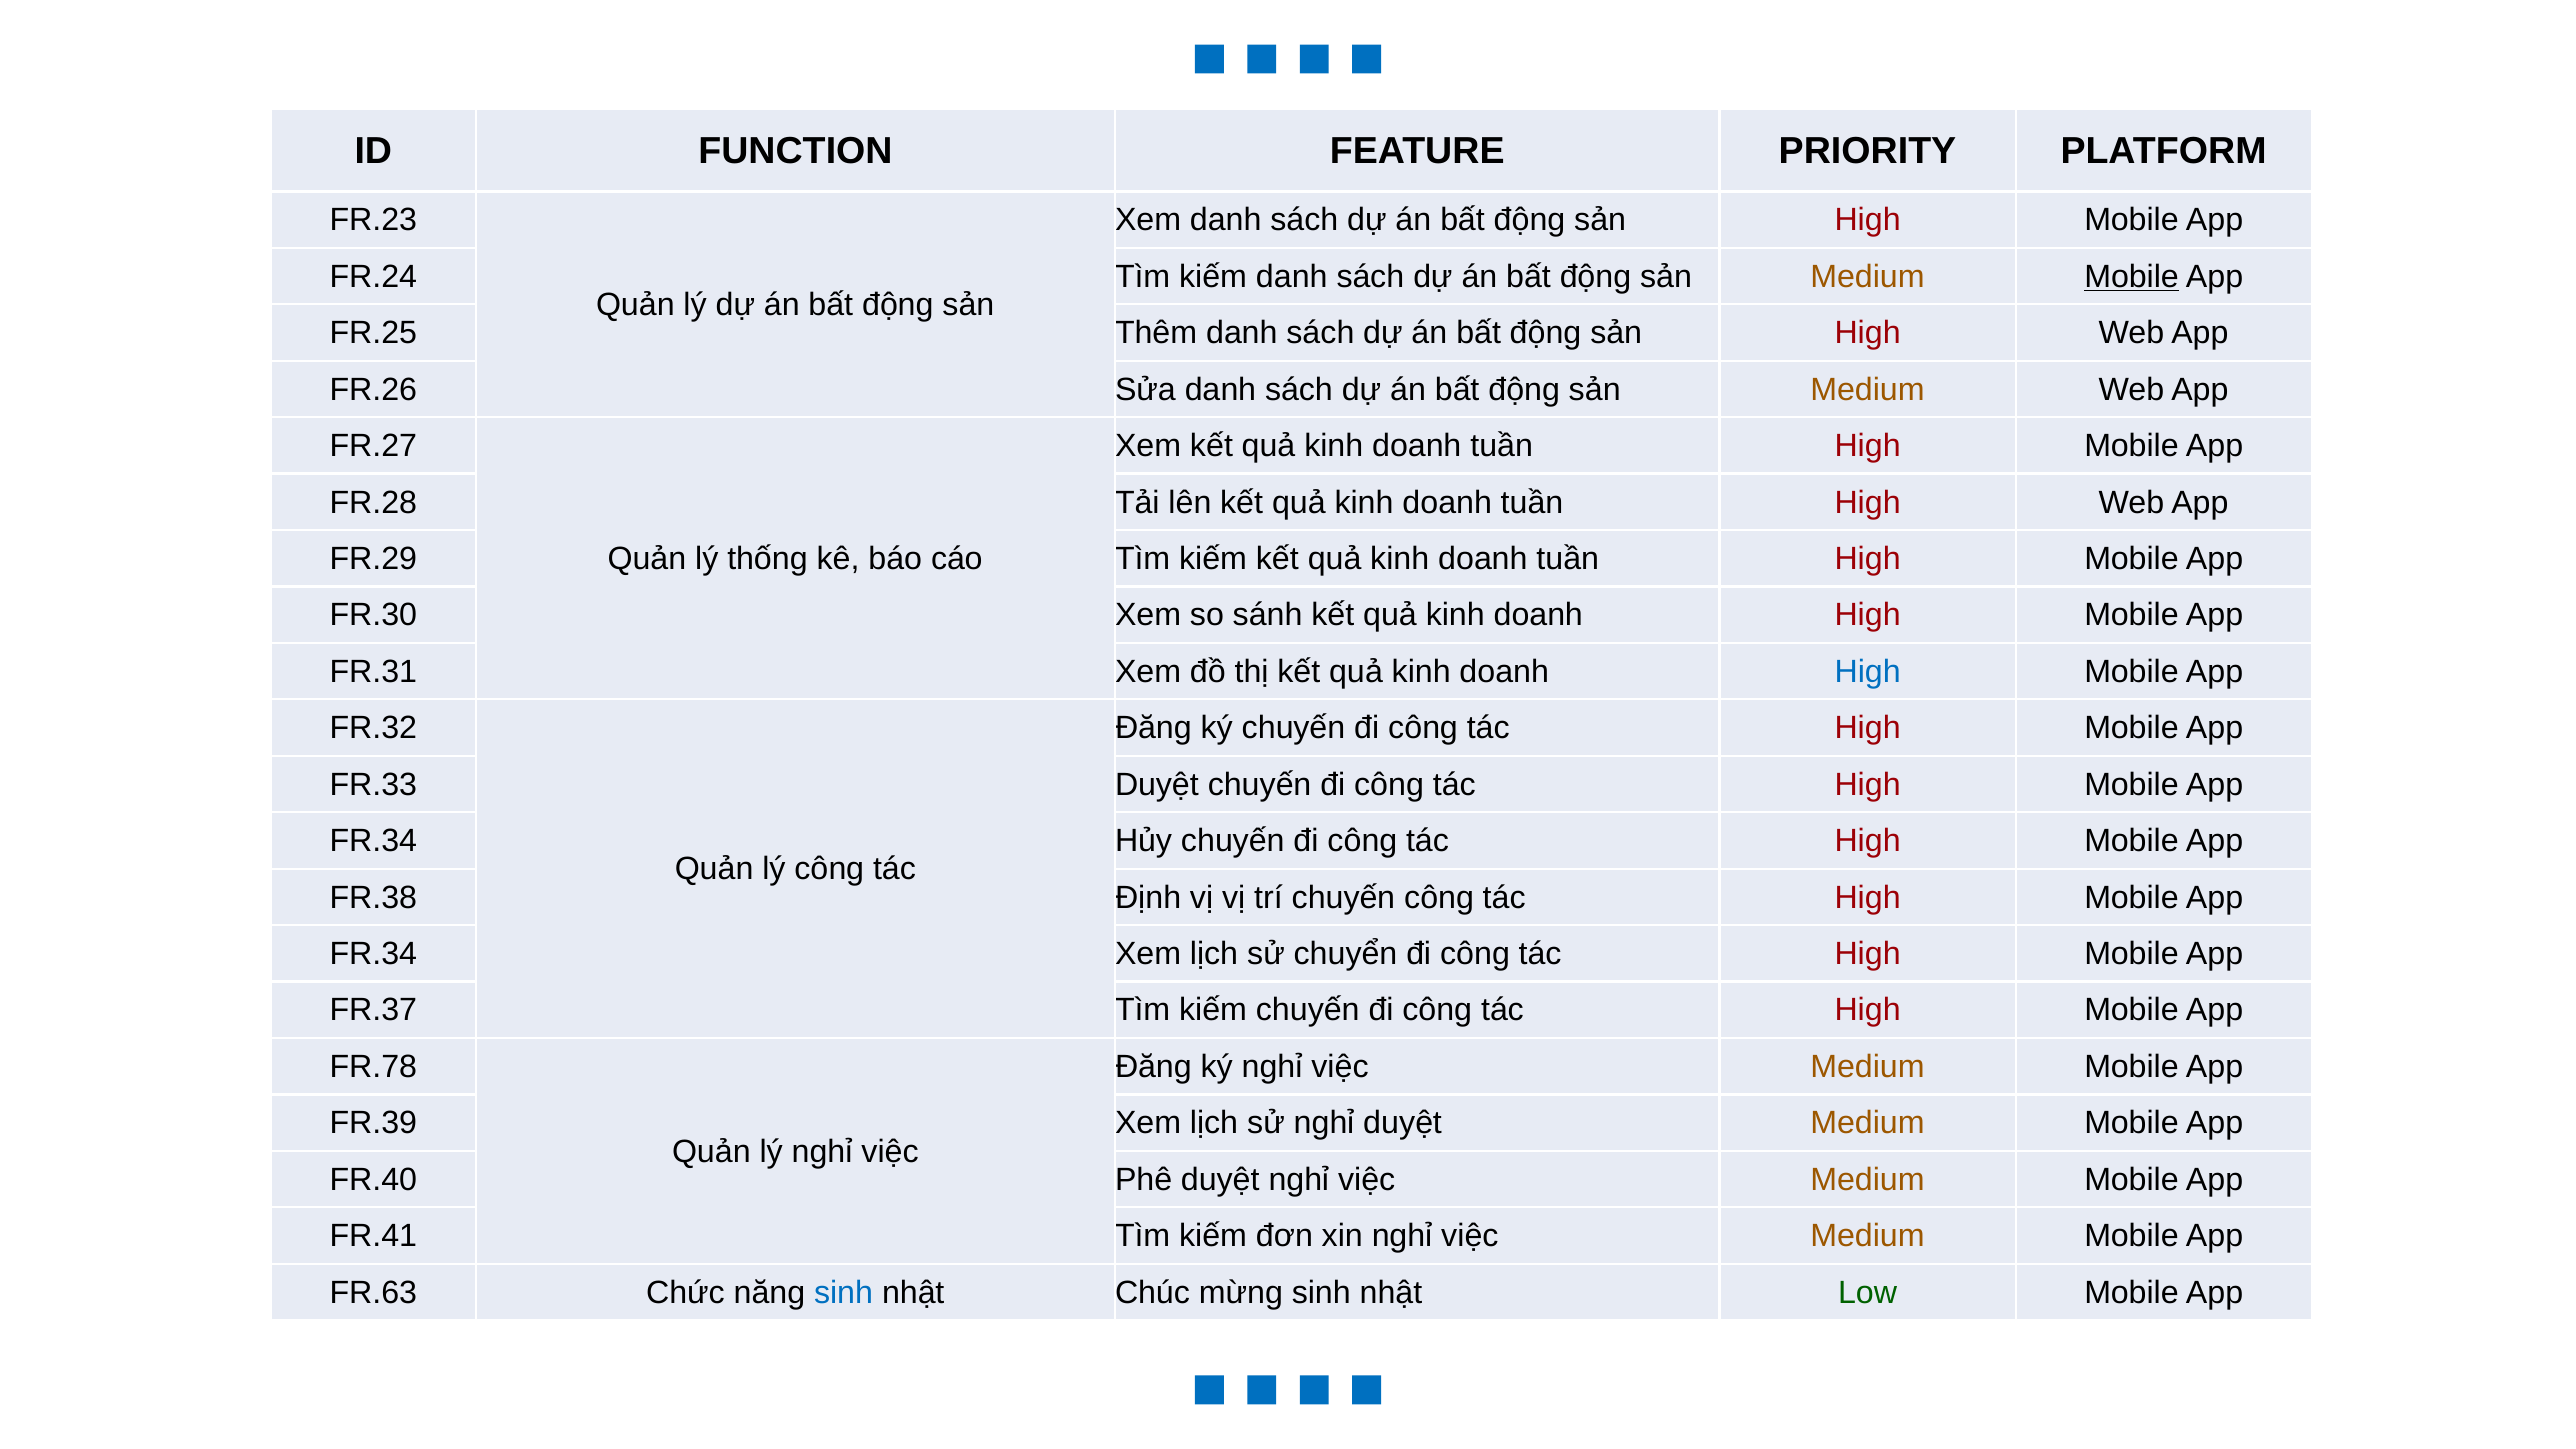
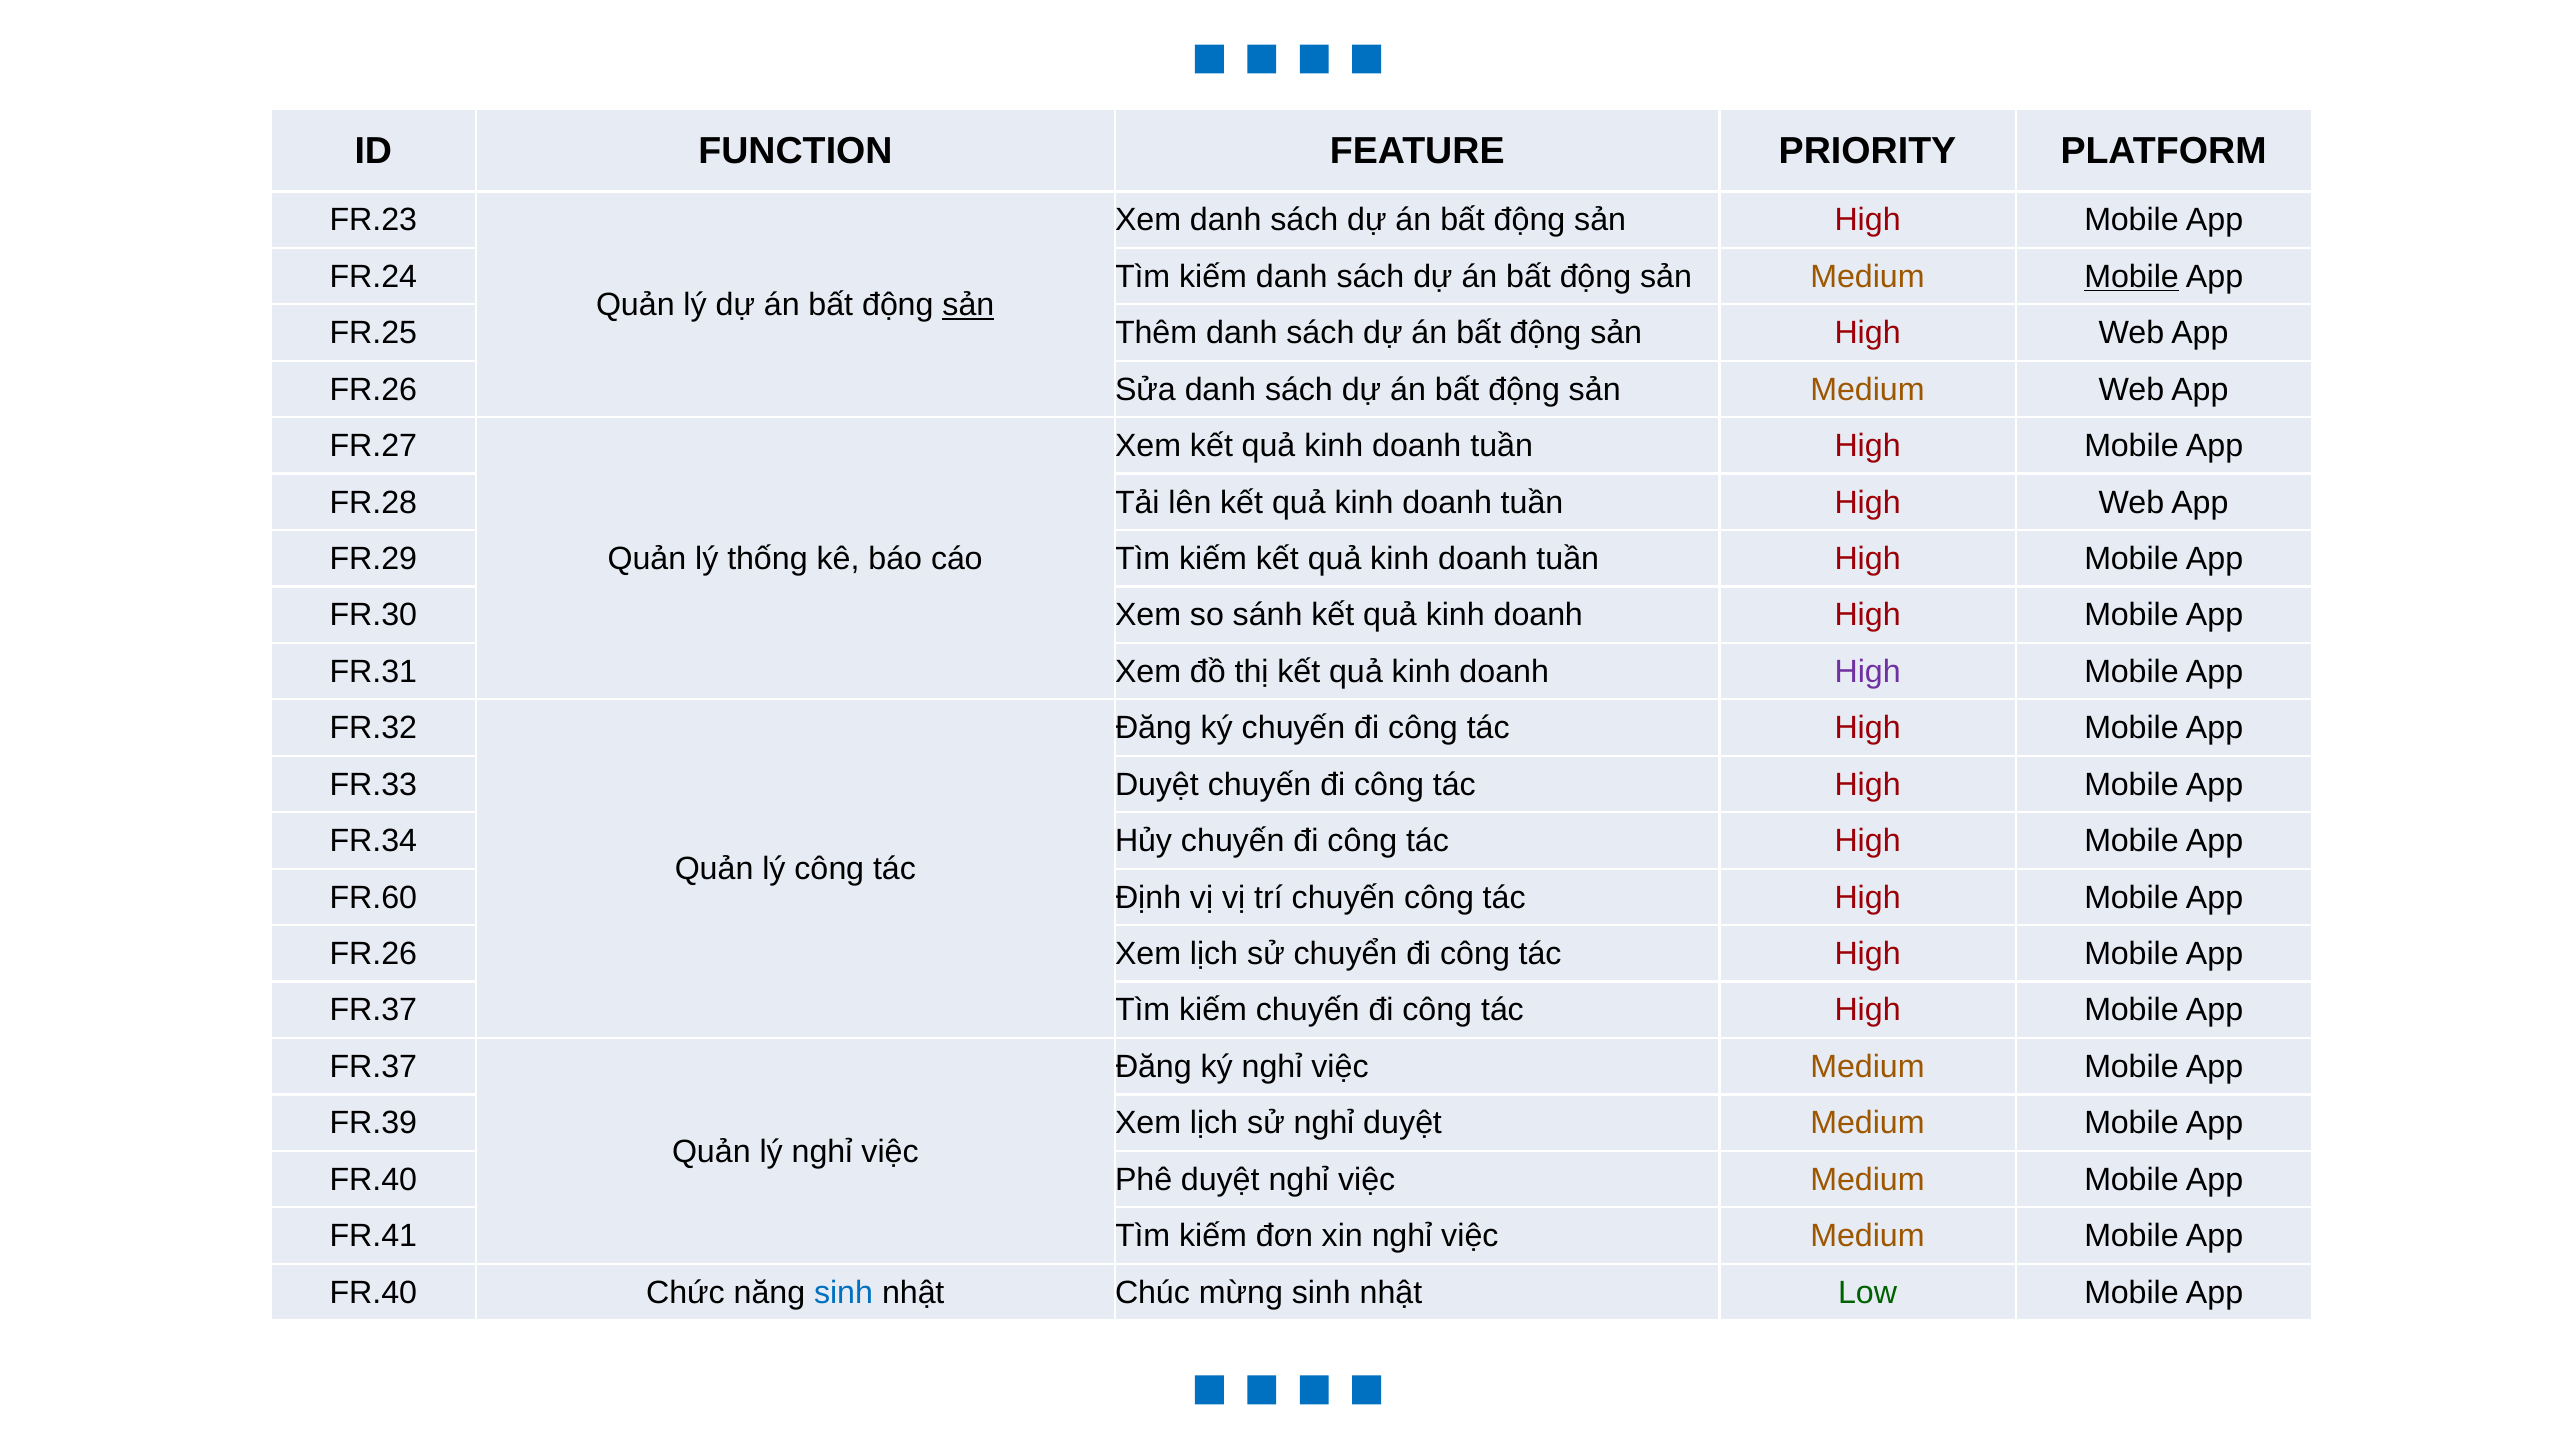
sản at (968, 305) underline: none -> present
High at (1868, 672) colour: blue -> purple
FR.38: FR.38 -> FR.60
FR.34 at (373, 954): FR.34 -> FR.26
FR.78 at (373, 1067): FR.78 -> FR.37
FR.63 at (373, 1293): FR.63 -> FR.40
